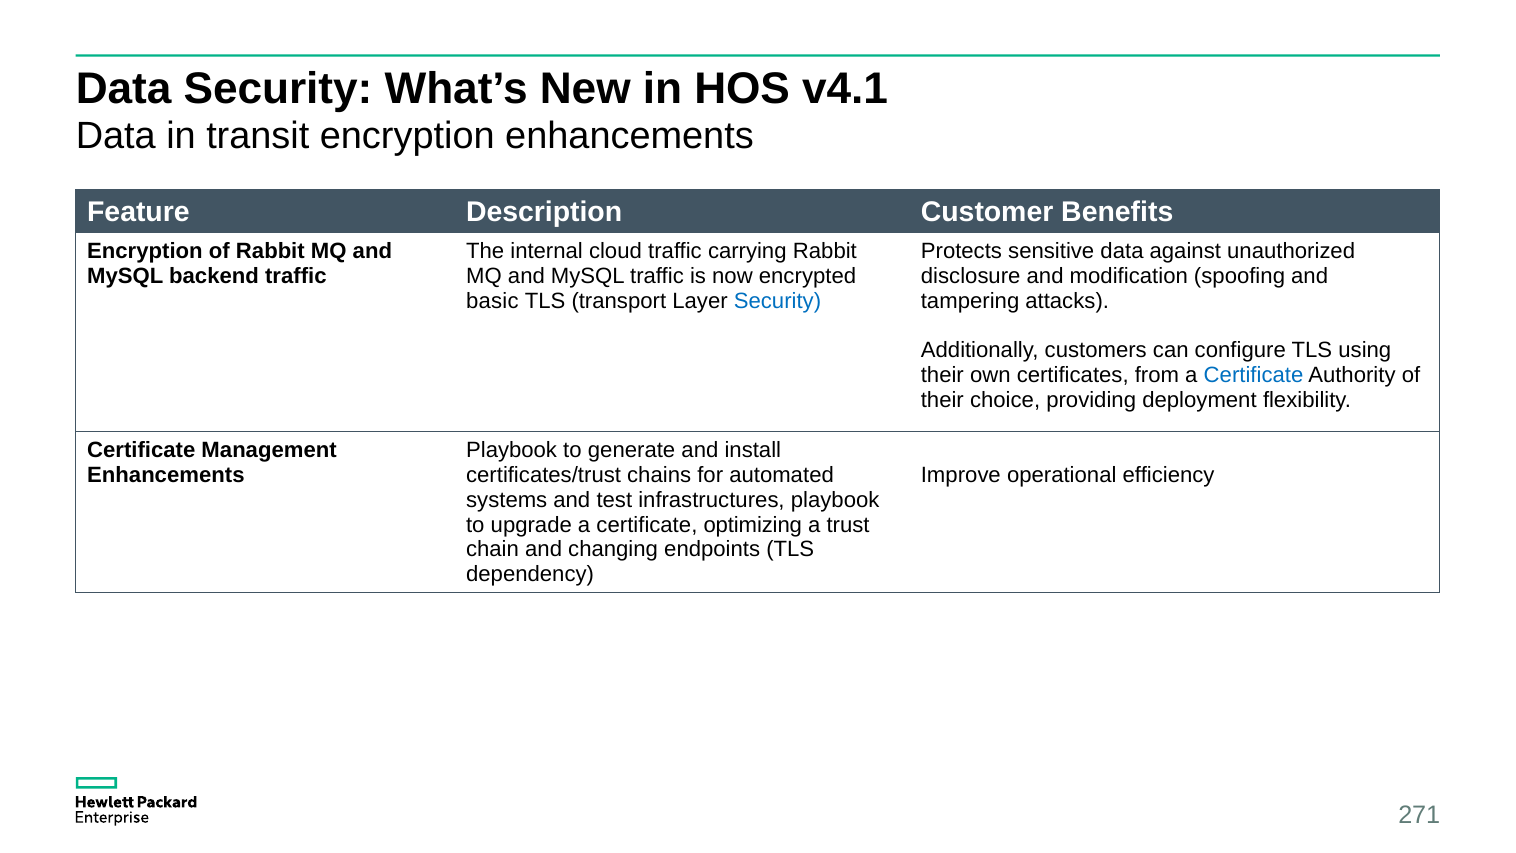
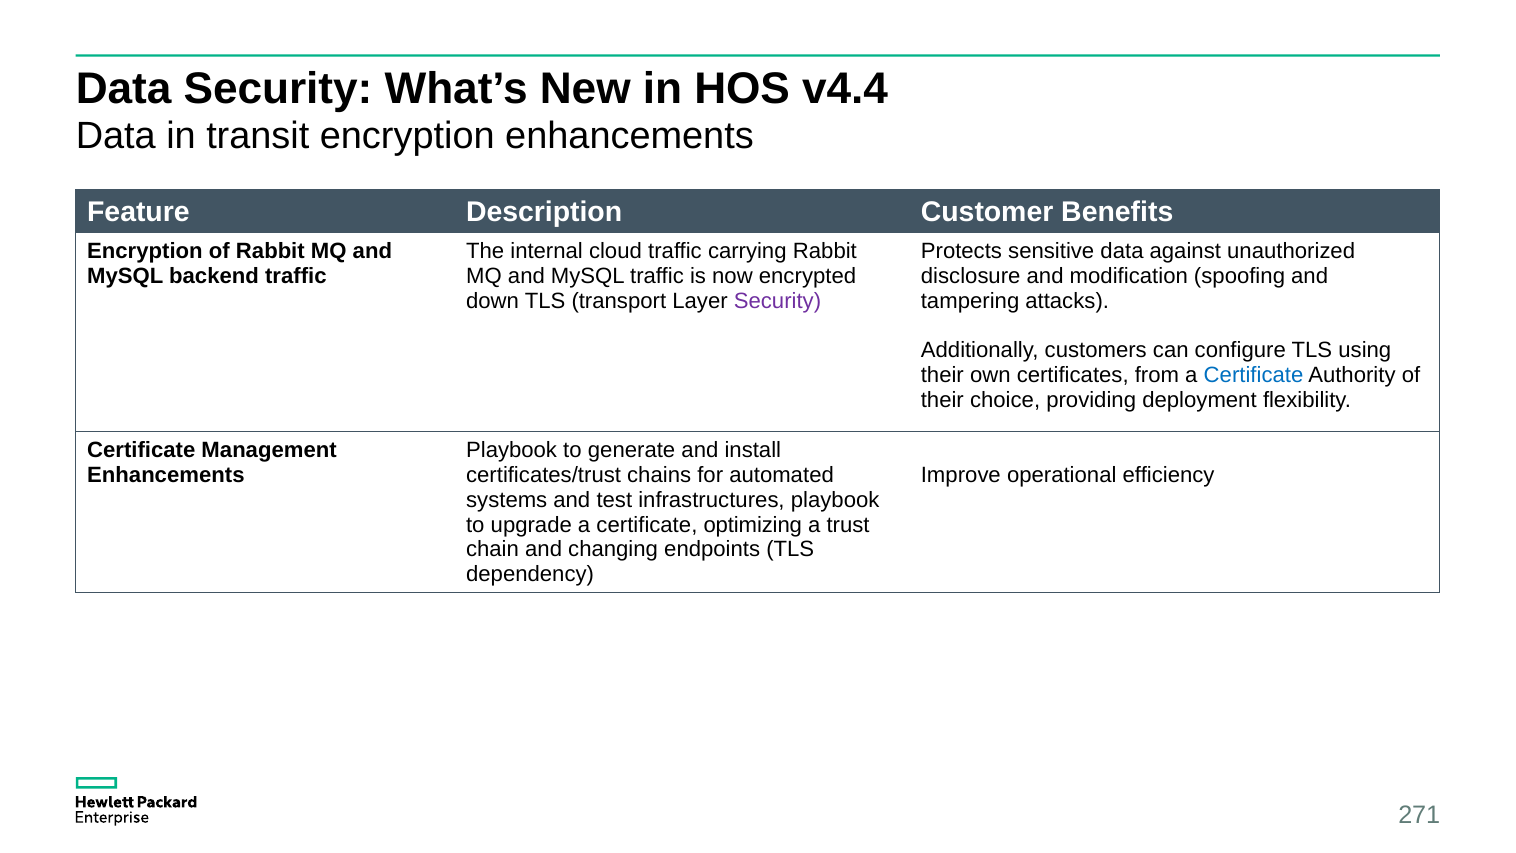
v4.1: v4.1 -> v4.4
basic: basic -> down
Security at (778, 301) colour: blue -> purple
